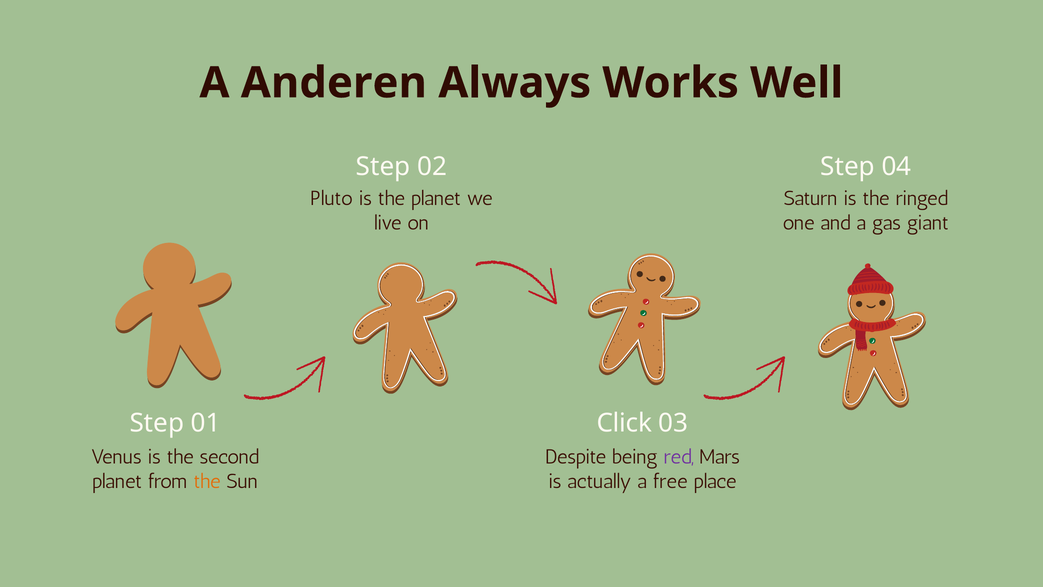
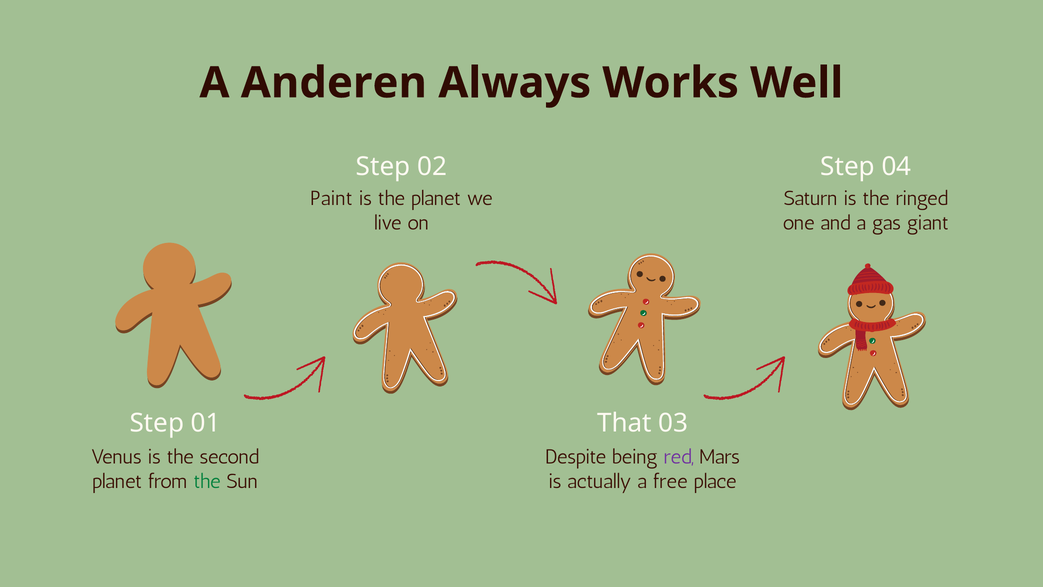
Pluto: Pluto -> Paint
Click: Click -> That
the at (207, 481) colour: orange -> green
